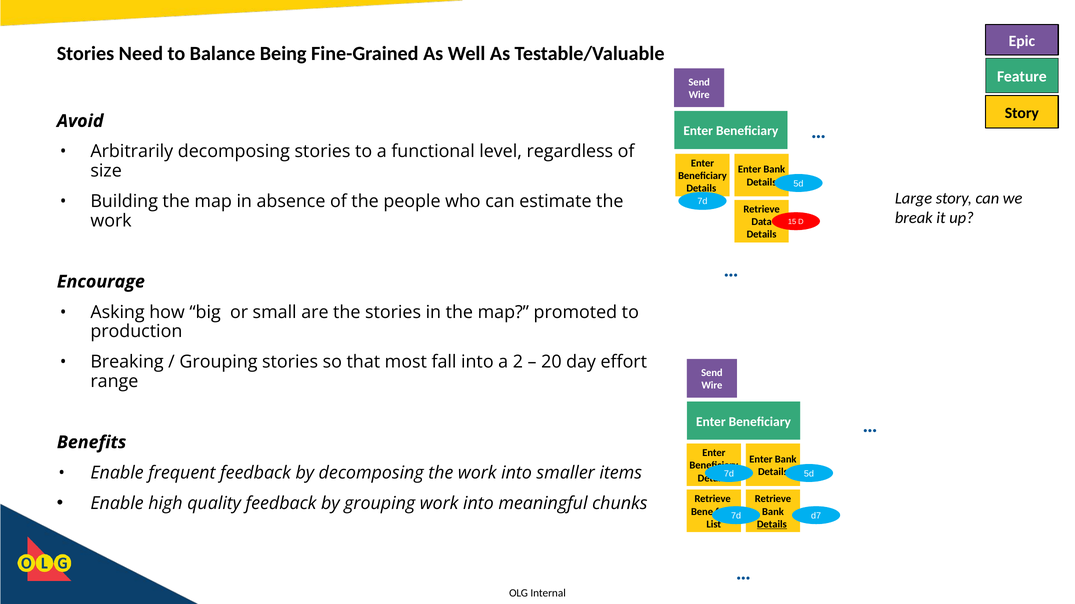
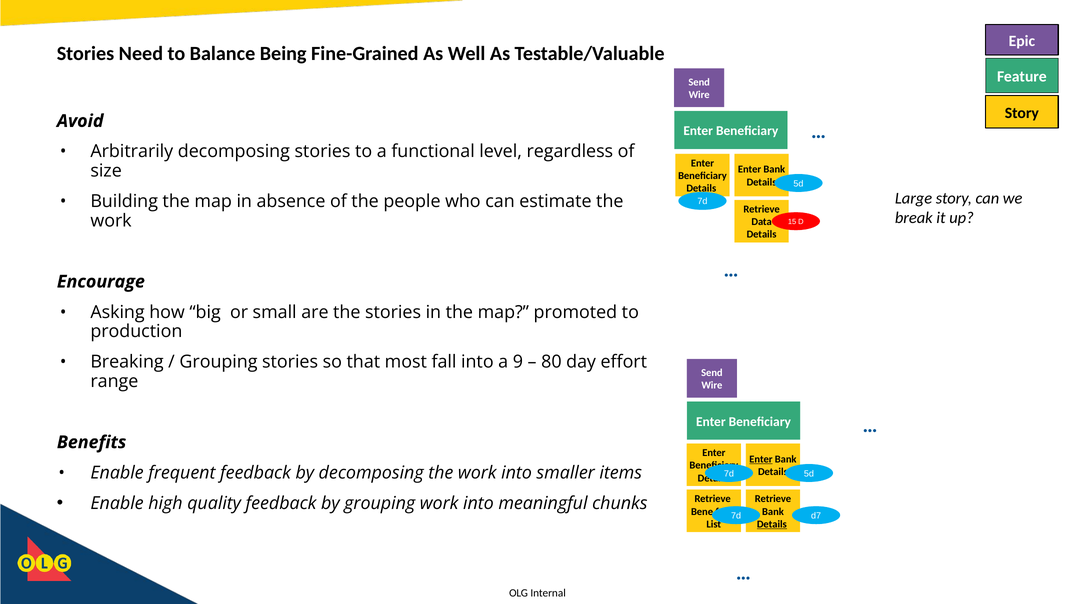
2: 2 -> 9
20: 20 -> 80
Enter at (761, 460) underline: none -> present
